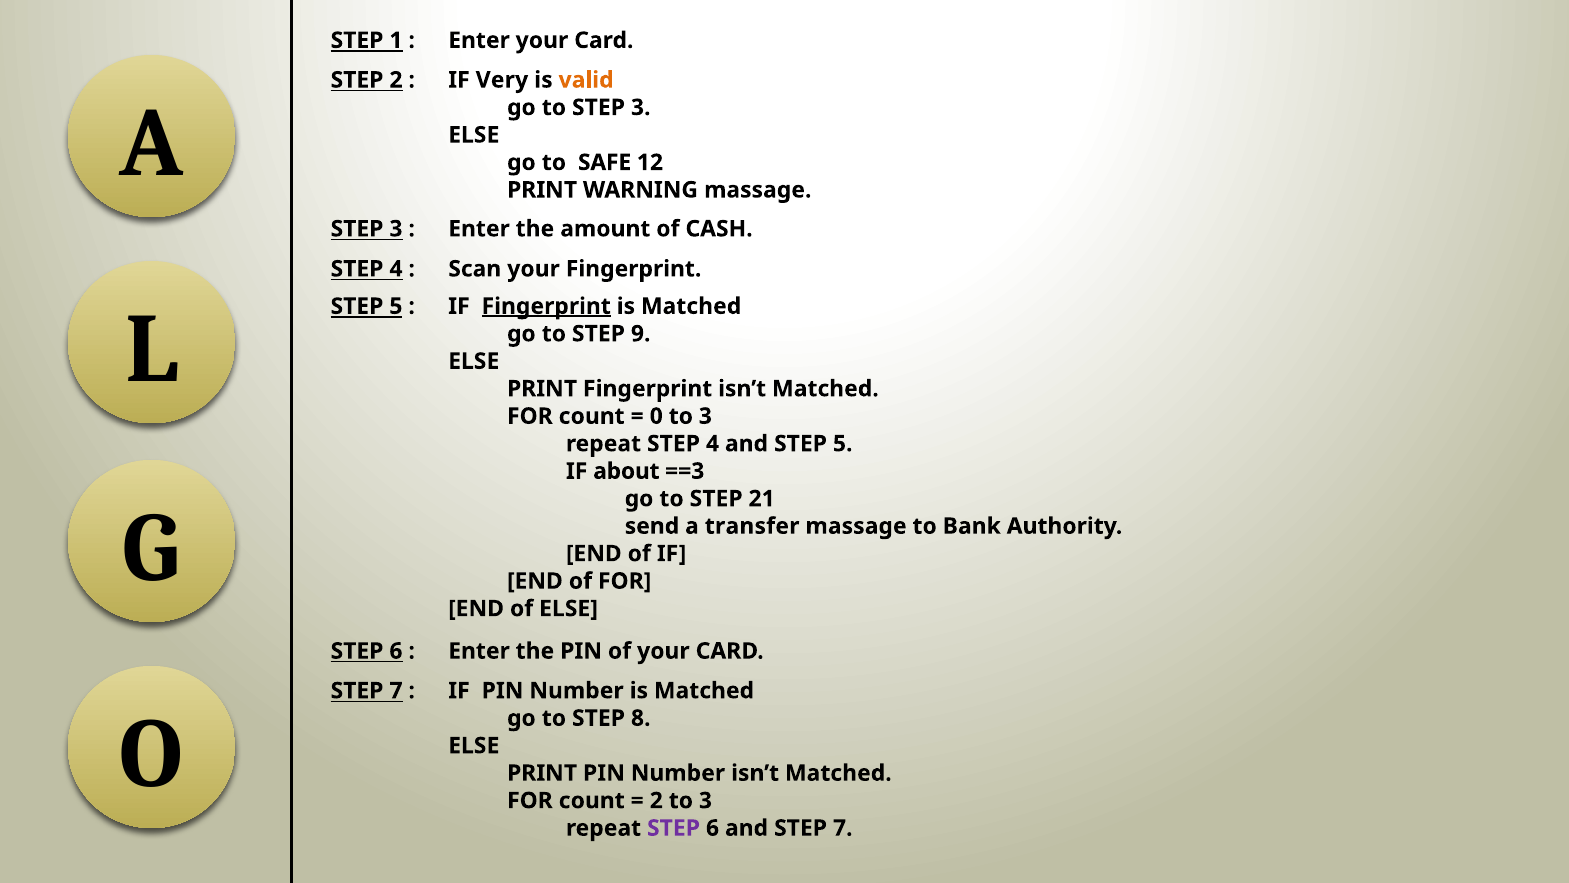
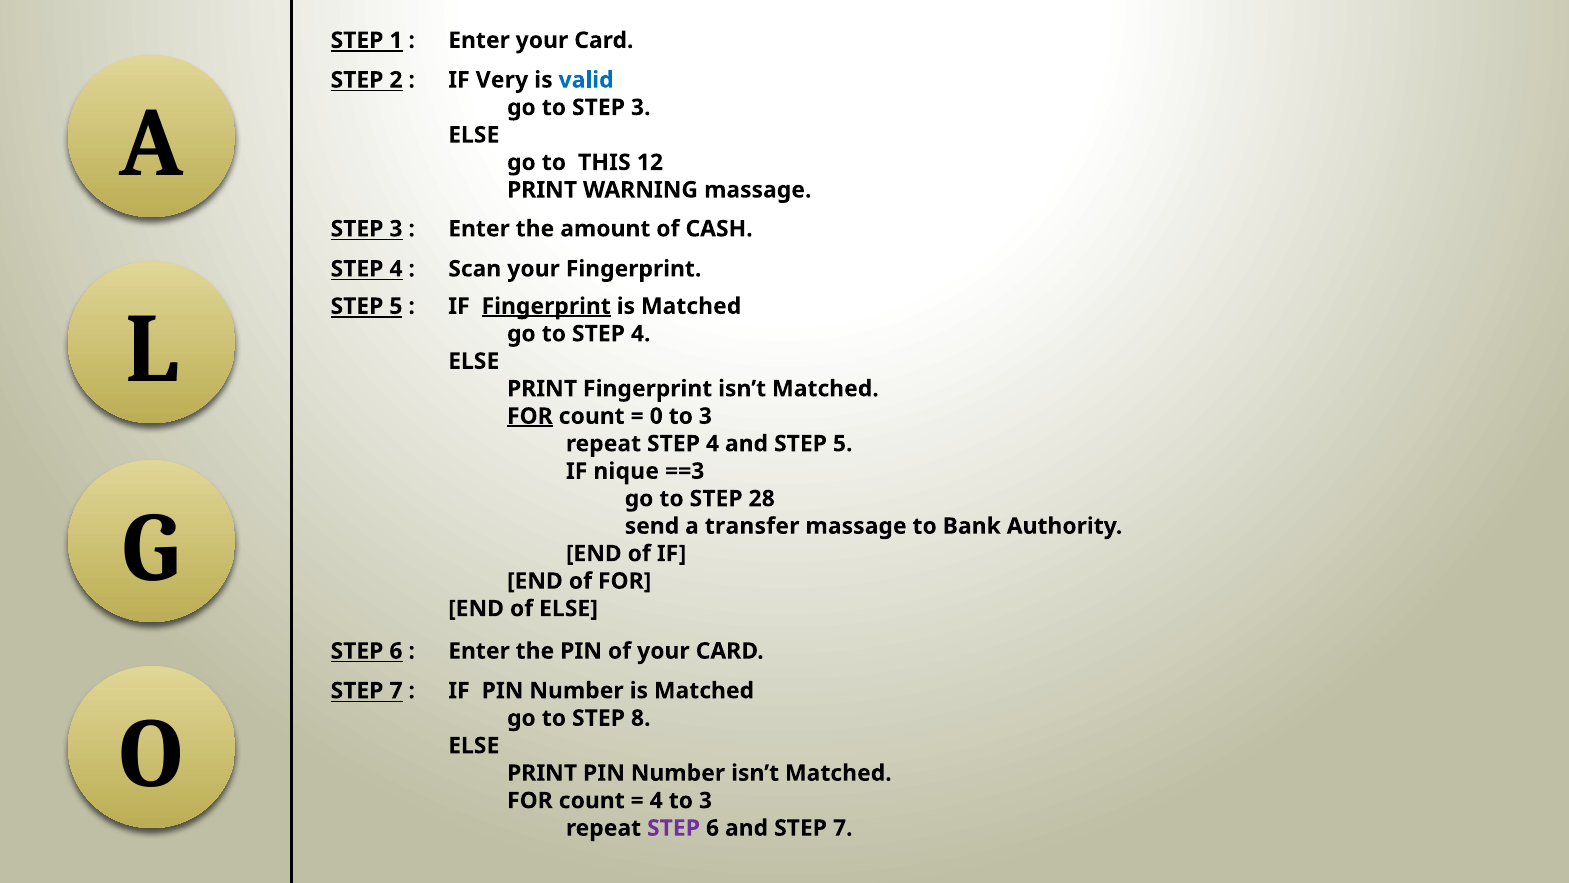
valid colour: orange -> blue
SAFE: SAFE -> THIS
to STEP 9: 9 -> 4
FOR at (530, 416) underline: none -> present
about: about -> nique
21: 21 -> 28
2 at (656, 800): 2 -> 4
